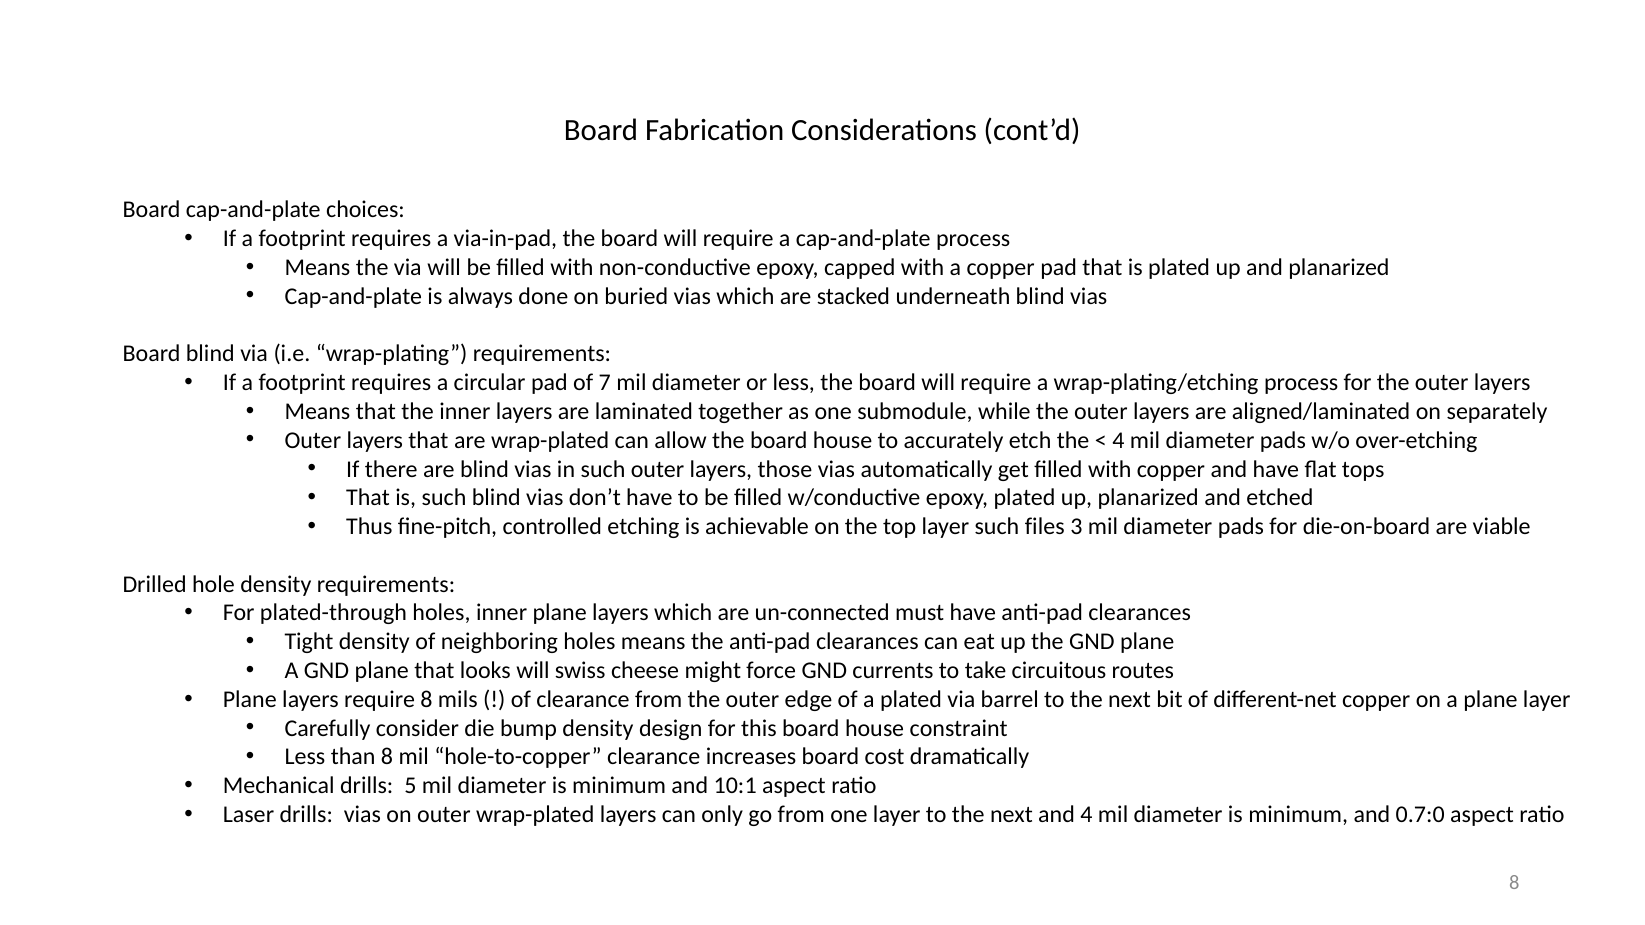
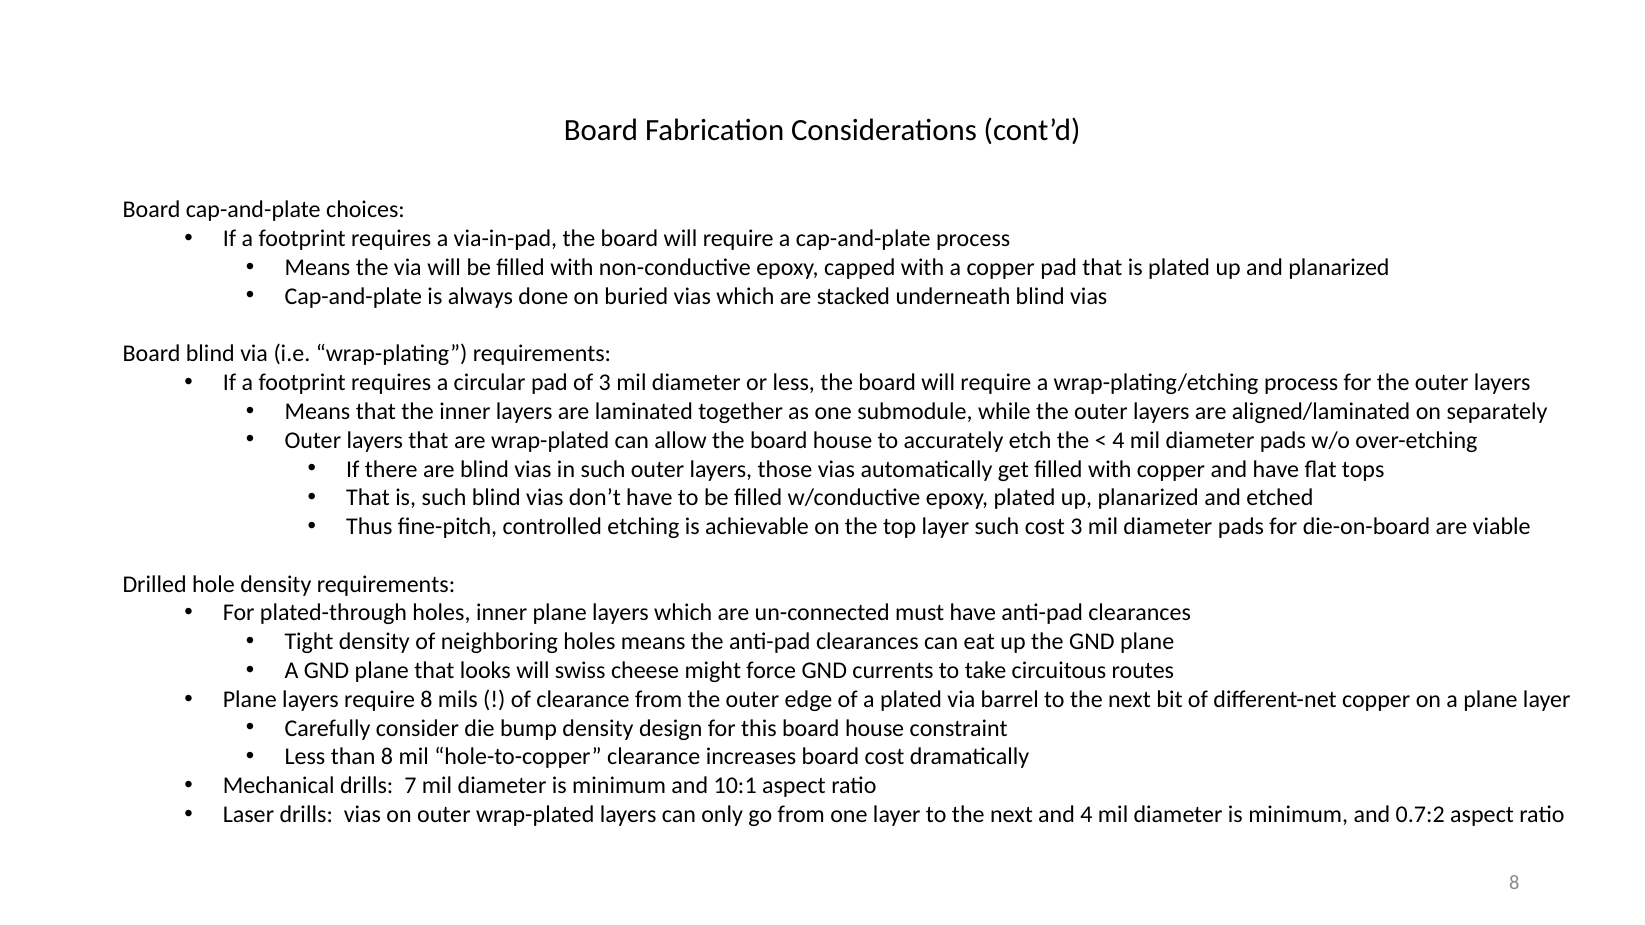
of 7: 7 -> 3
such files: files -> cost
5: 5 -> 7
0.7:0: 0.7:0 -> 0.7:2
